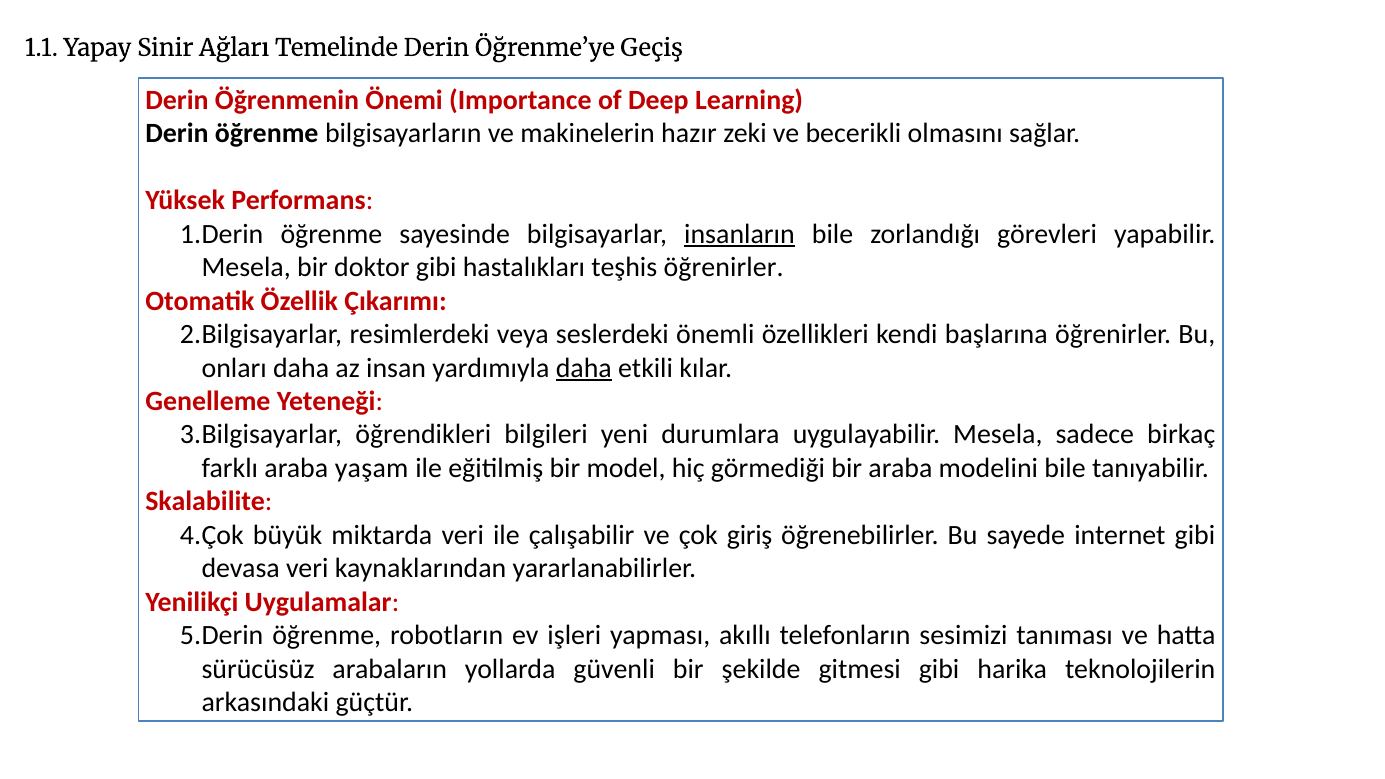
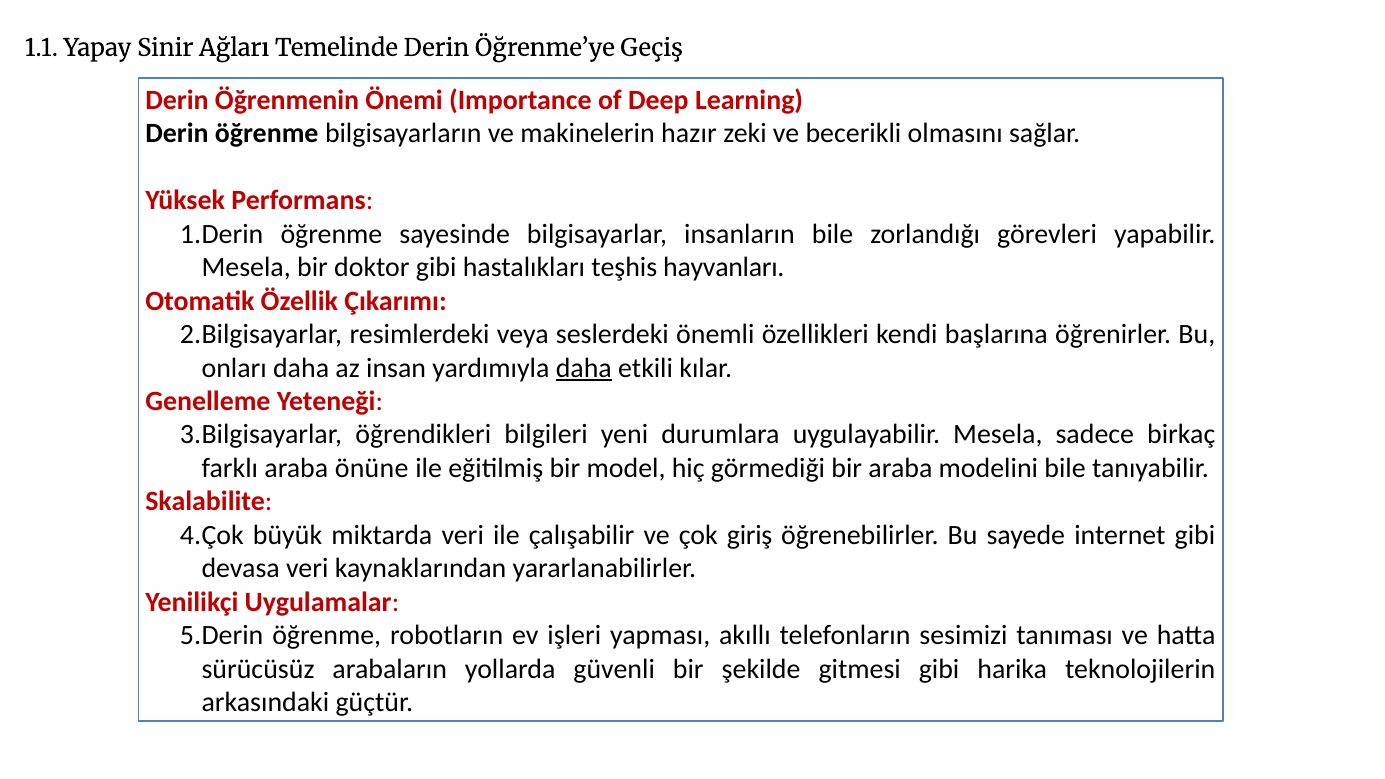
insanların underline: present -> none
teşhis öğrenirler: öğrenirler -> hayvanları
yaşam: yaşam -> önüne
